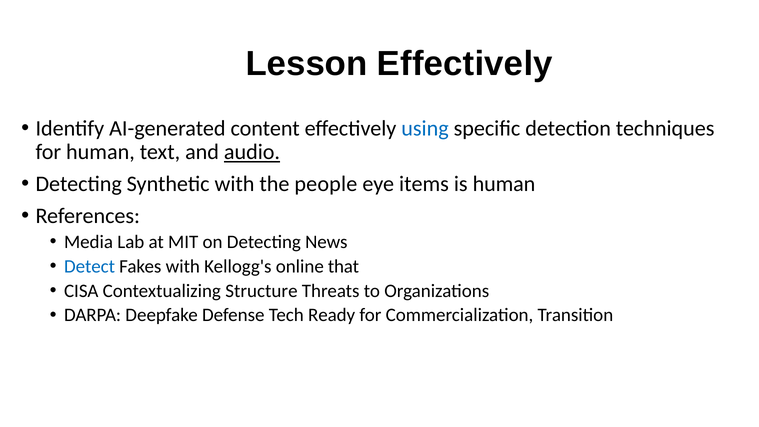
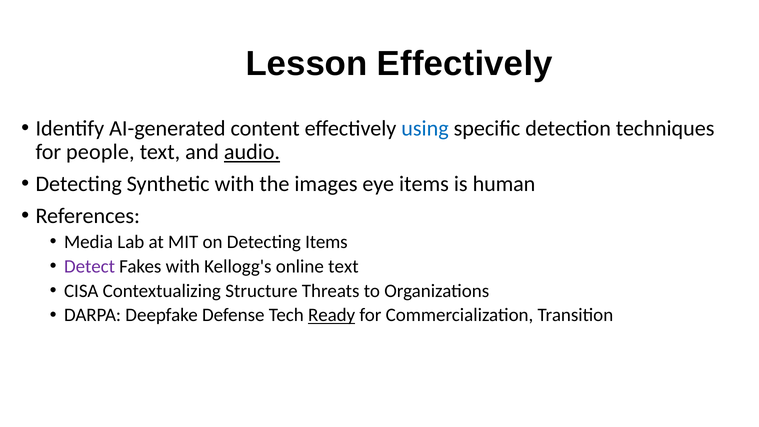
for human: human -> people
people: people -> images
Detecting News: News -> Items
Detect colour: blue -> purple
online that: that -> text
Ready underline: none -> present
